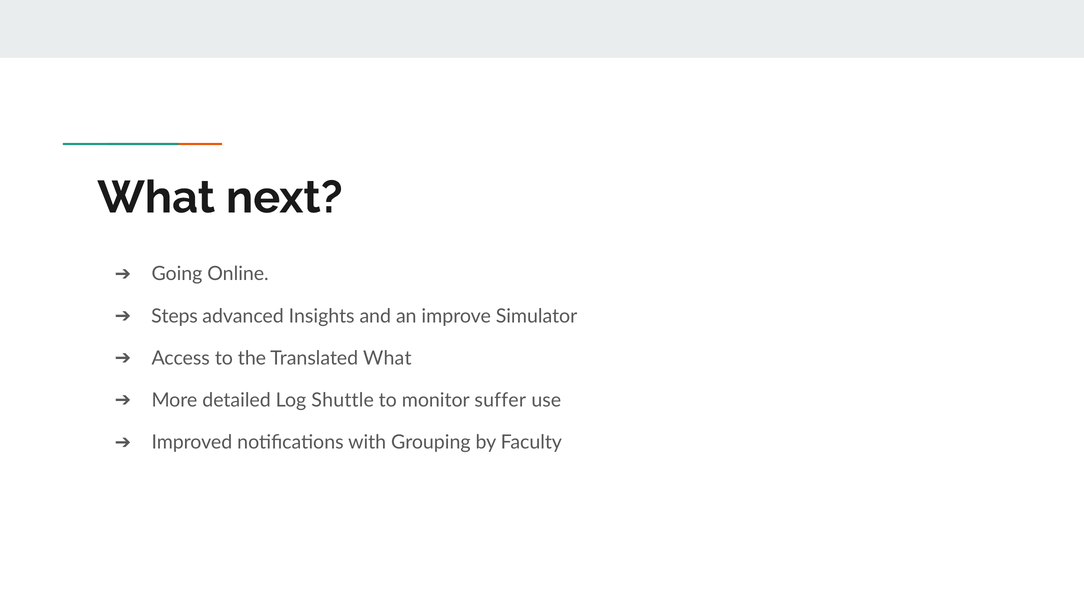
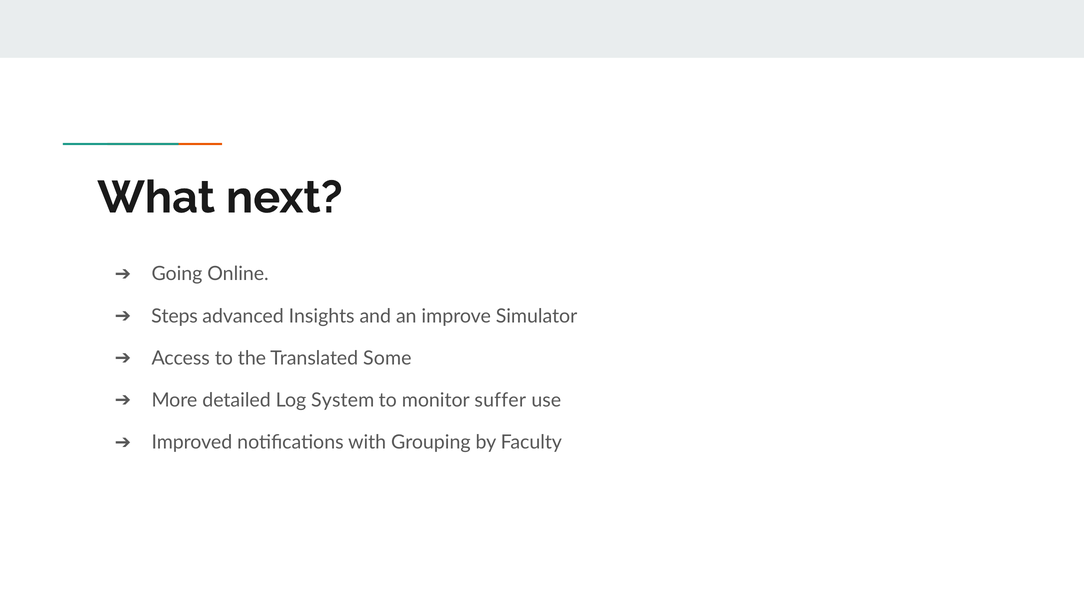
Translated What: What -> Some
Shuttle: Shuttle -> System
